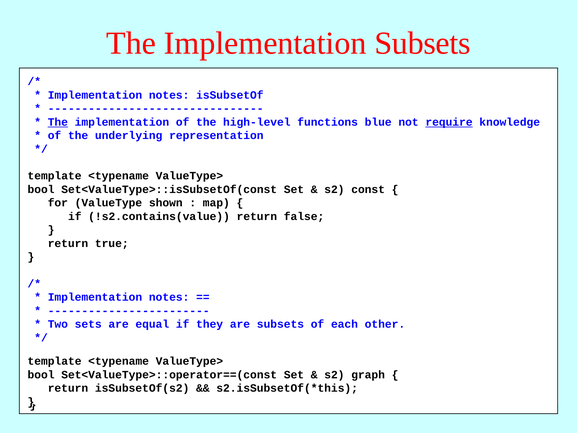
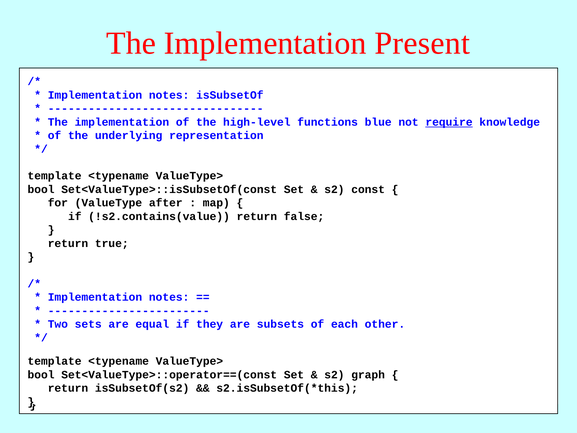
Implementation Subsets: Subsets -> Present
The at (58, 122) underline: present -> none
shown: shown -> after
